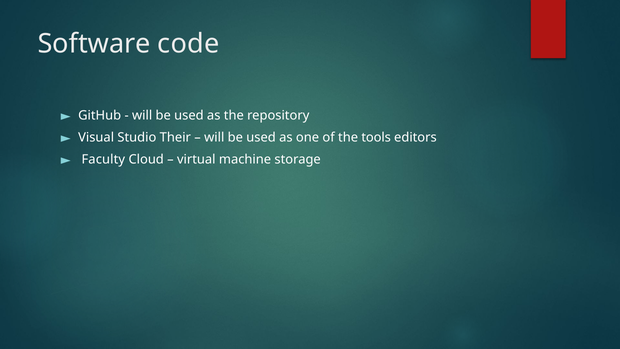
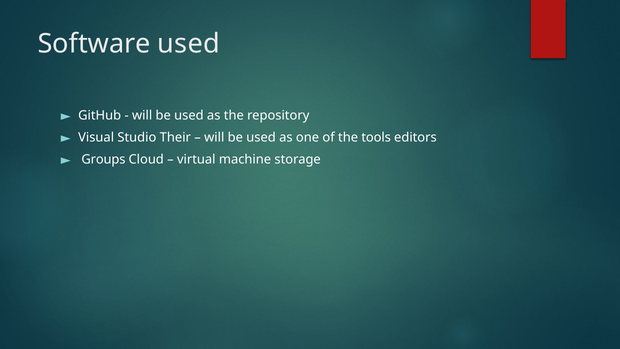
Software code: code -> used
Faculty: Faculty -> Groups
